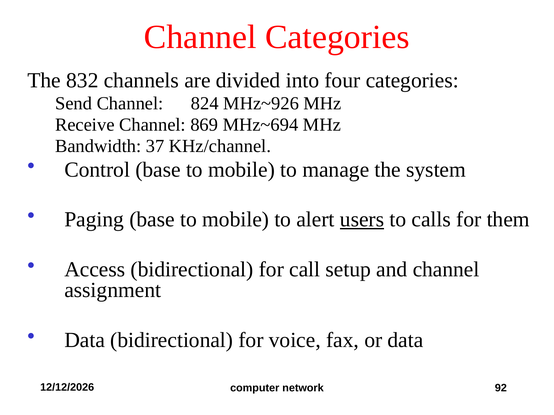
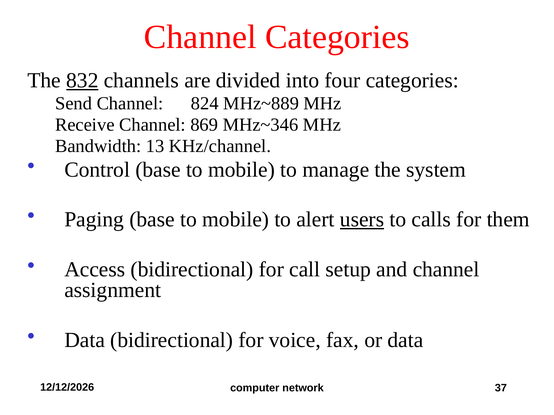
832 underline: none -> present
MHz~926: MHz~926 -> MHz~889
MHz~694: MHz~694 -> MHz~346
37: 37 -> 13
92: 92 -> 37
